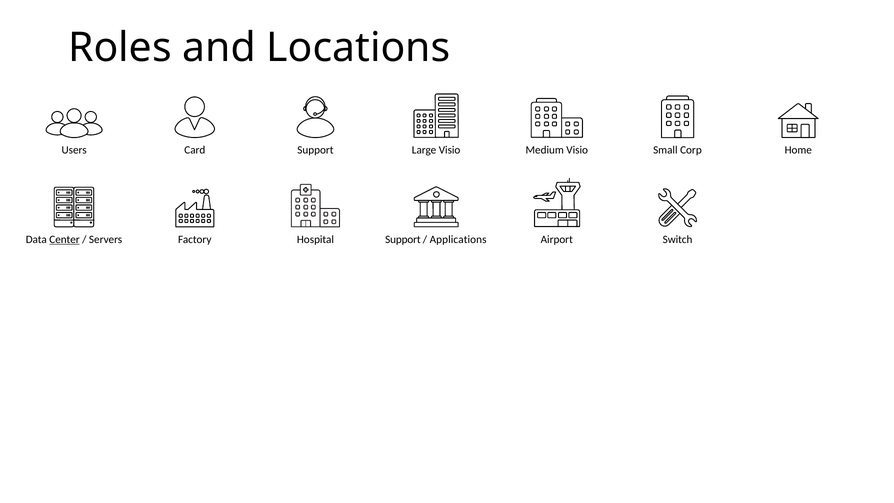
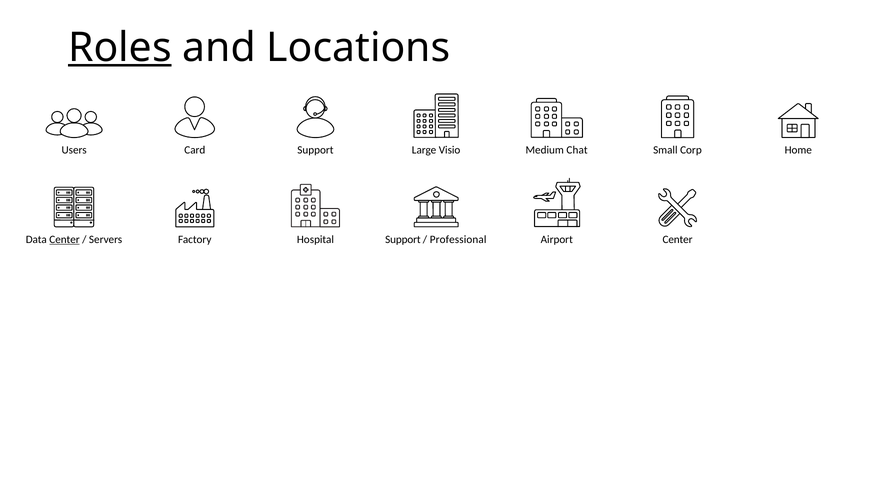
Roles underline: none -> present
Medium Visio: Visio -> Chat
Applications: Applications -> Professional
Airport Switch: Switch -> Center
